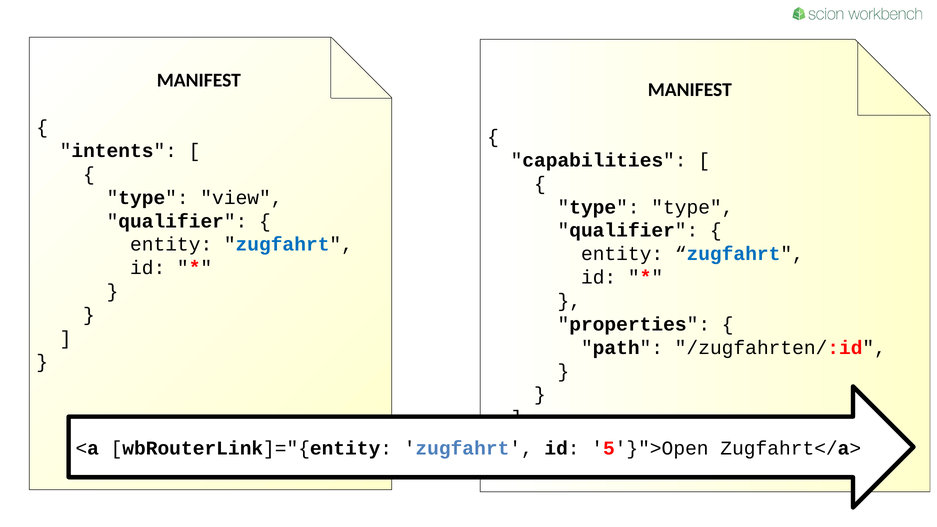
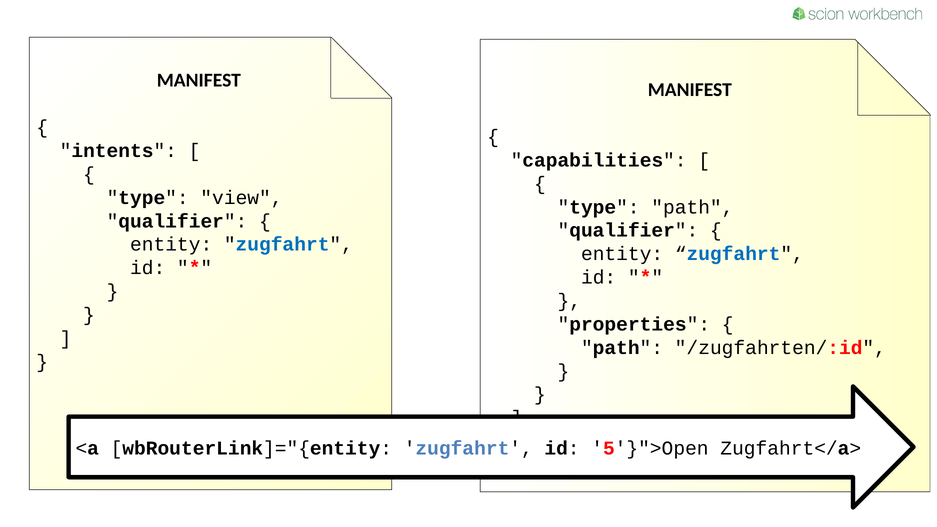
type type: type -> path
